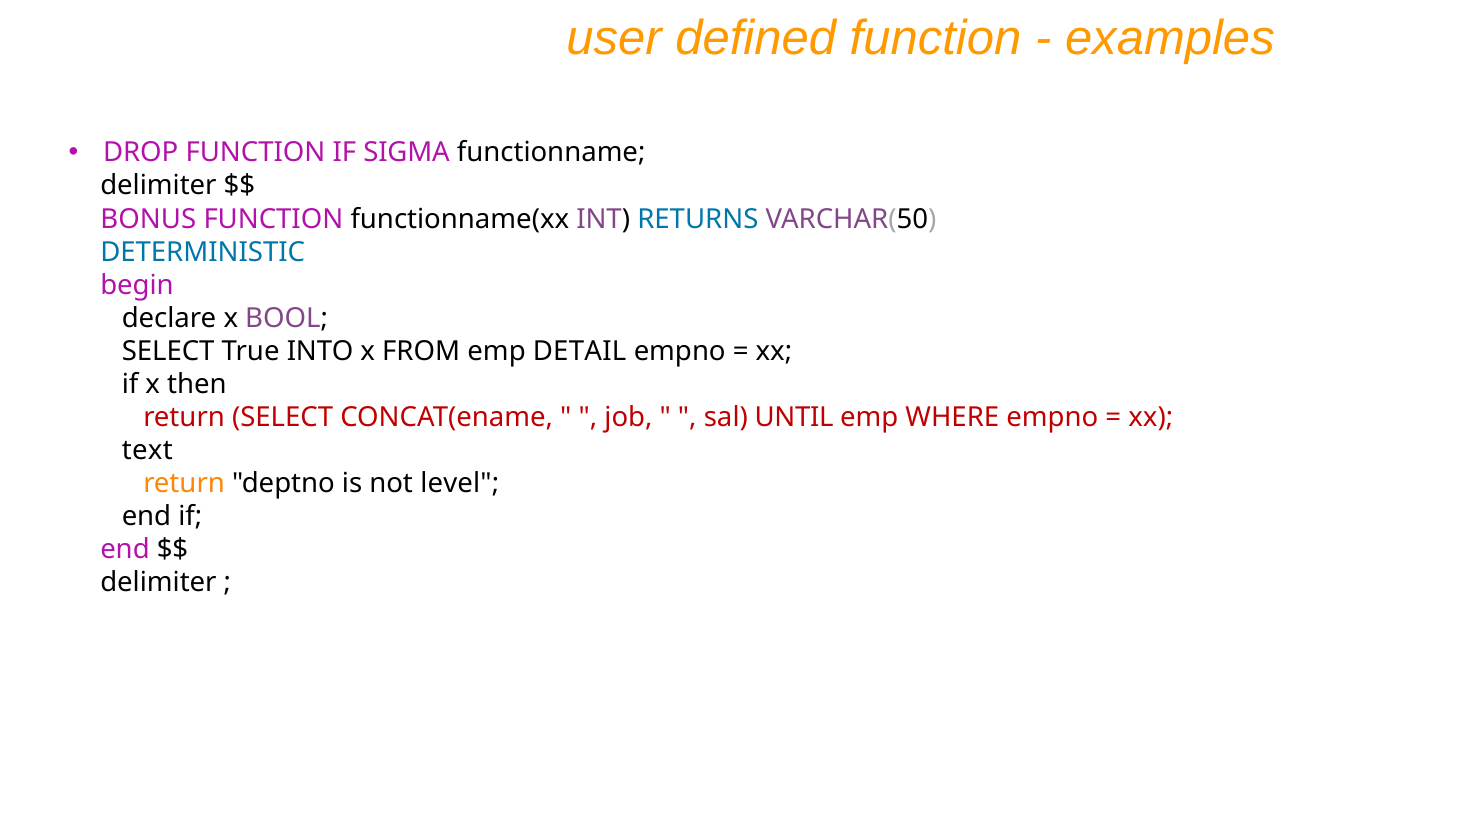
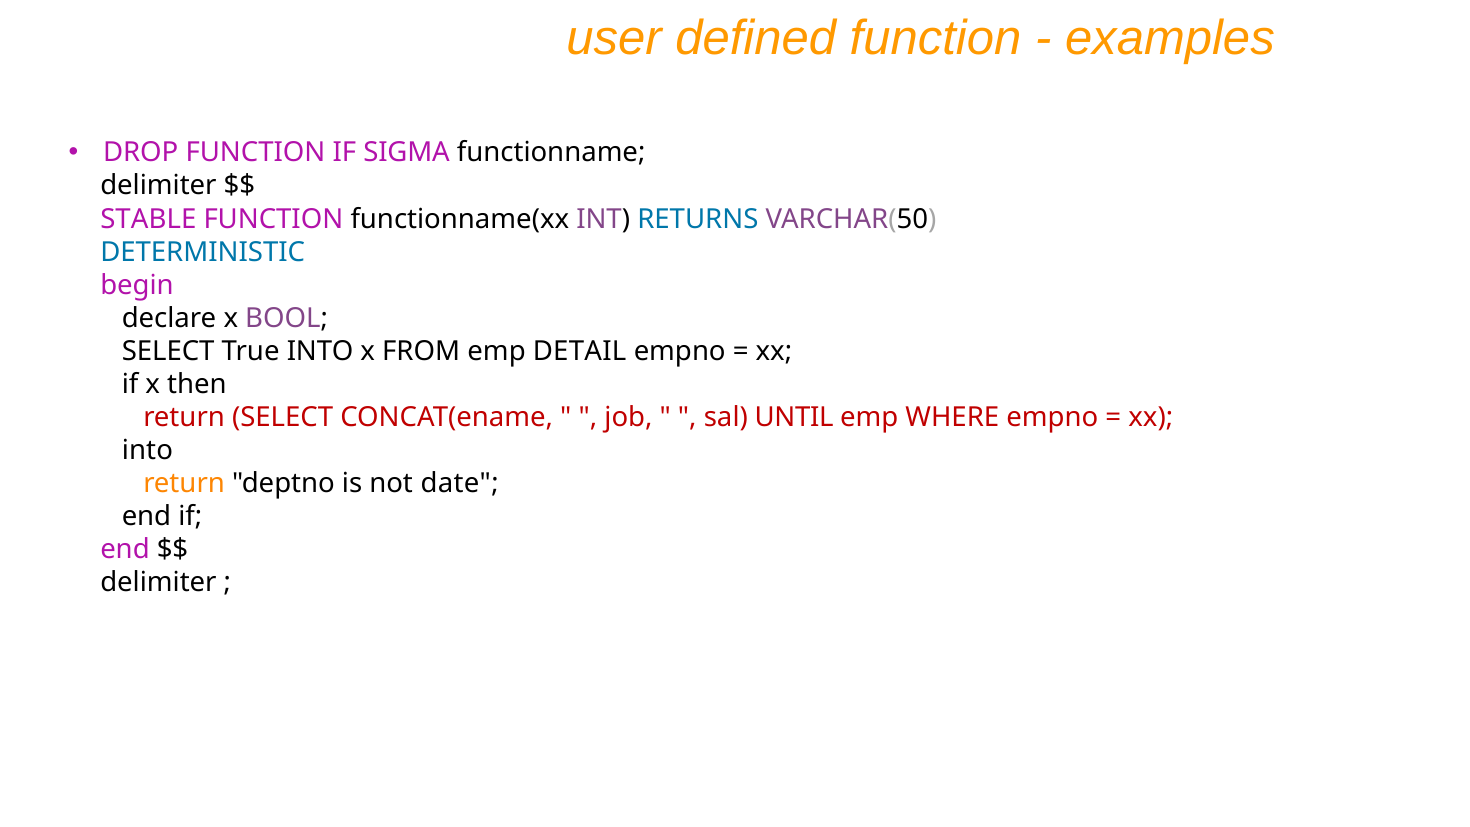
BONUS: BONUS -> STABLE
text at (147, 450): text -> into
level: level -> date
